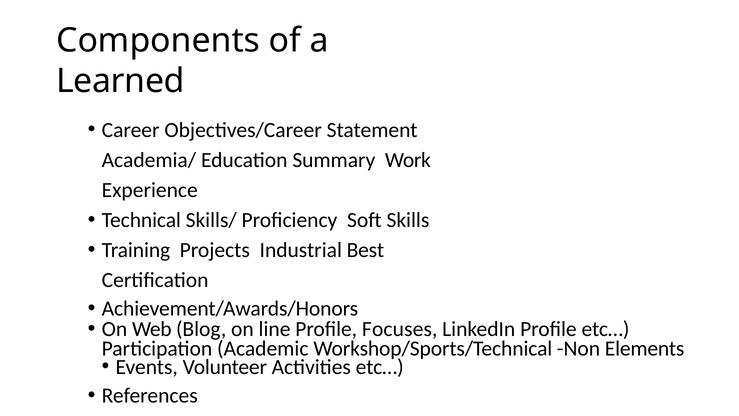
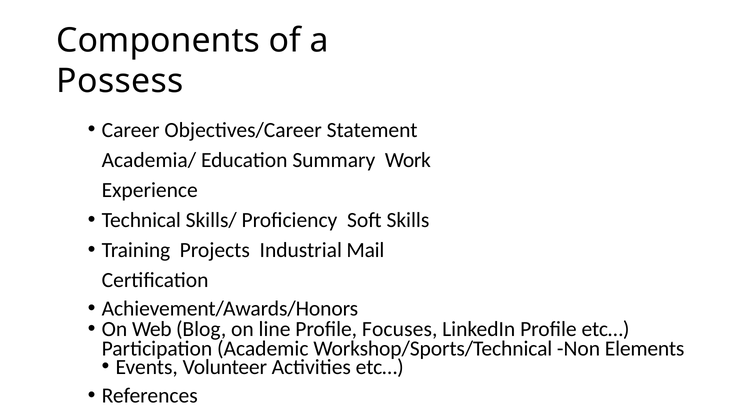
Learned: Learned -> Possess
Best: Best -> Mail
